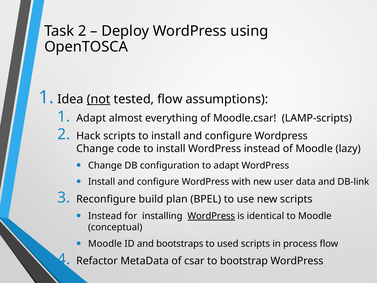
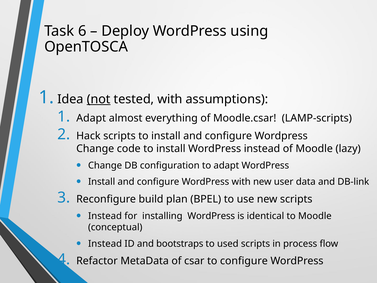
Task 2: 2 -> 6
tested flow: flow -> with
WordPress at (211, 216) underline: present -> none
Moodle at (105, 243): Moodle -> Instead
to bootstrap: bootstrap -> configure
